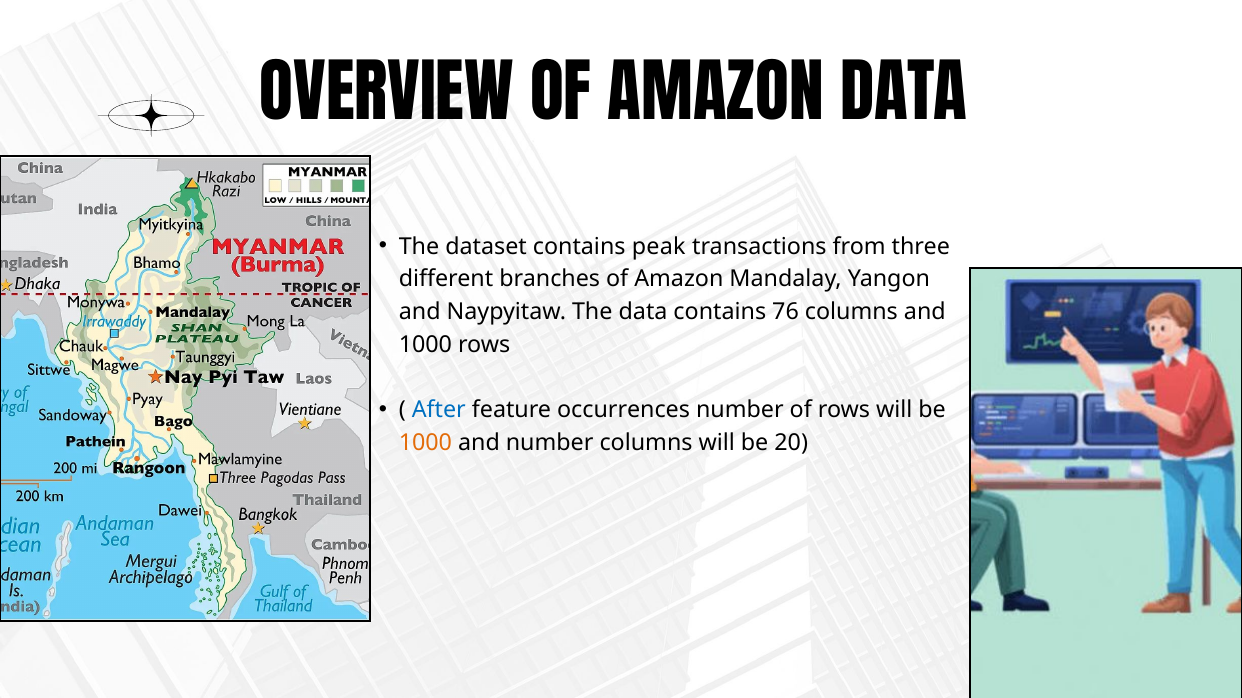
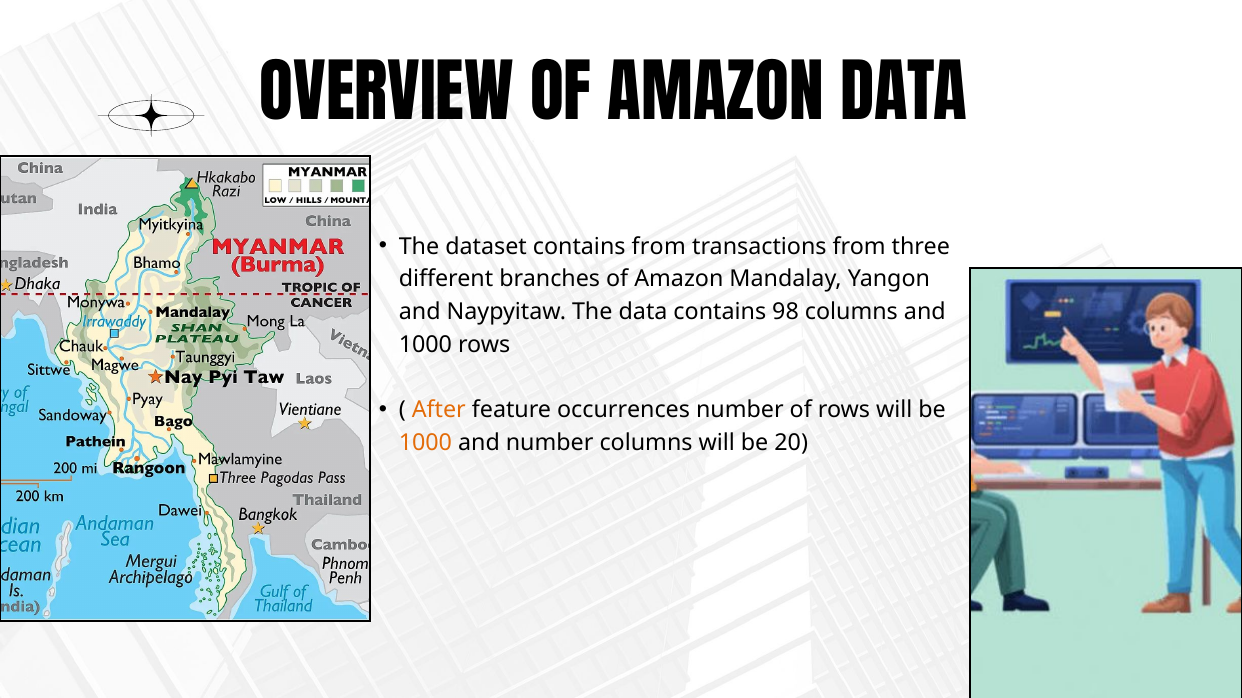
contains peak: peak -> from
76: 76 -> 98
After colour: blue -> orange
